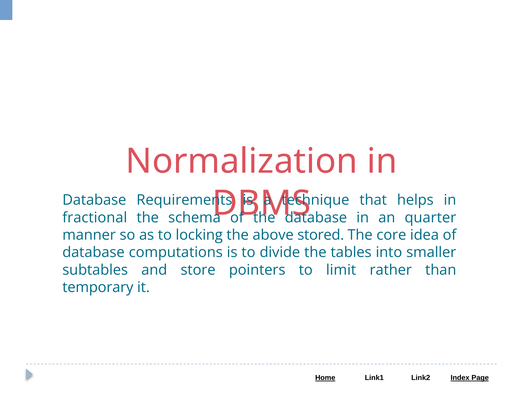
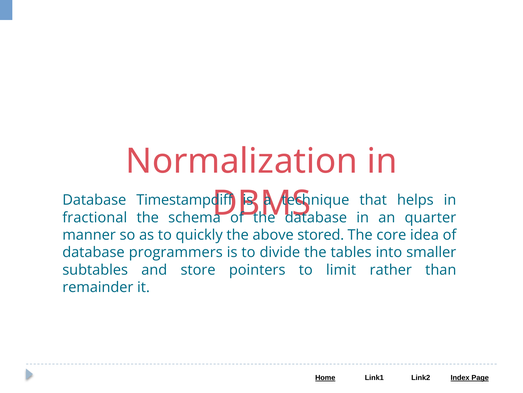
Requirements: Requirements -> Timestampdiff
locking: locking -> quickly
computations: computations -> programmers
temporary: temporary -> remainder
